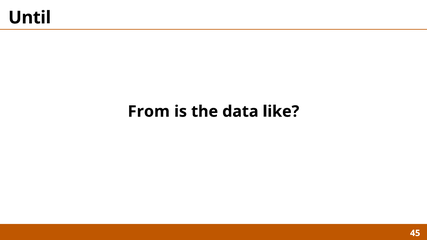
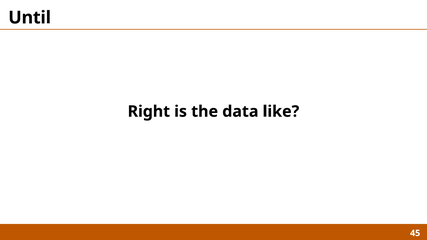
From: From -> Right
